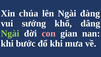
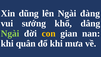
chúa: chúa -> dũng
con colour: pink -> yellow
bước: bước -> quân
